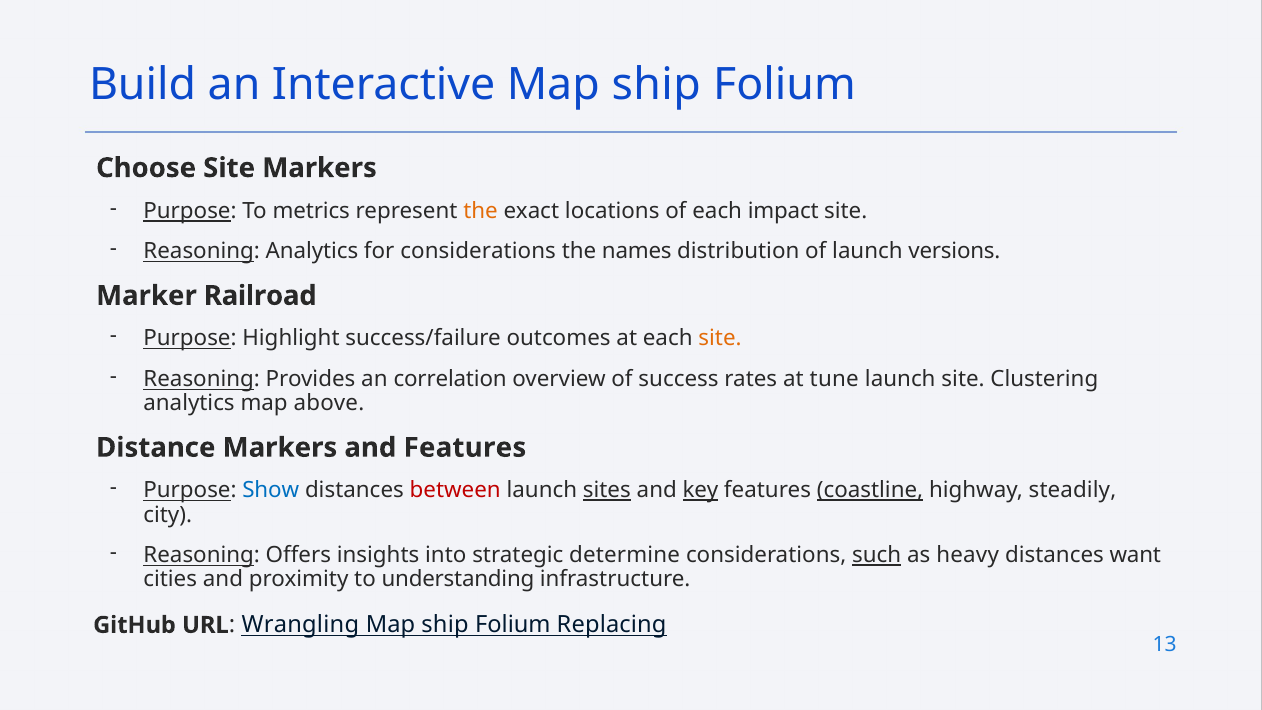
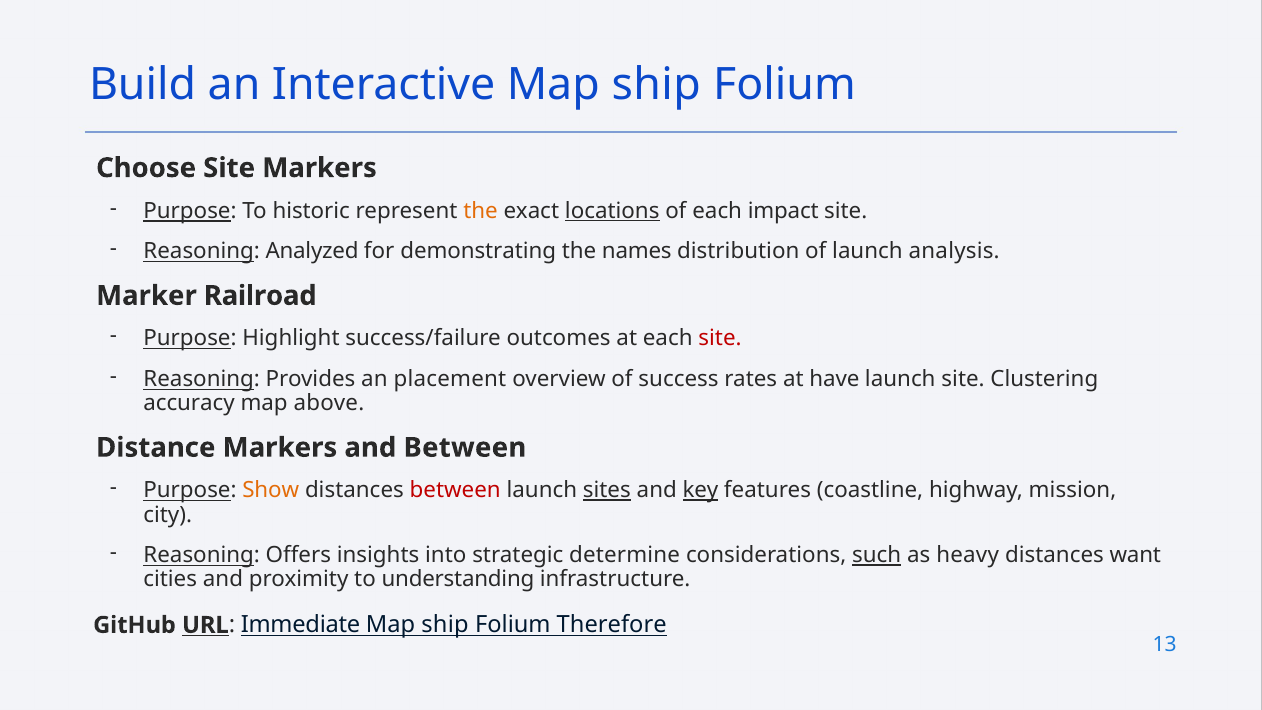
metrics: metrics -> historic
locations underline: none -> present
Reasoning Analytics: Analytics -> Analyzed
for considerations: considerations -> demonstrating
versions: versions -> analysis
site at (720, 339) colour: orange -> red
correlation: correlation -> placement
tune: tune -> have
analytics at (189, 403): analytics -> accuracy
and Features: Features -> Between
Show colour: blue -> orange
coastline underline: present -> none
steadily: steadily -> mission
URL underline: none -> present
Wrangling: Wrangling -> Immediate
Replacing: Replacing -> Therefore
